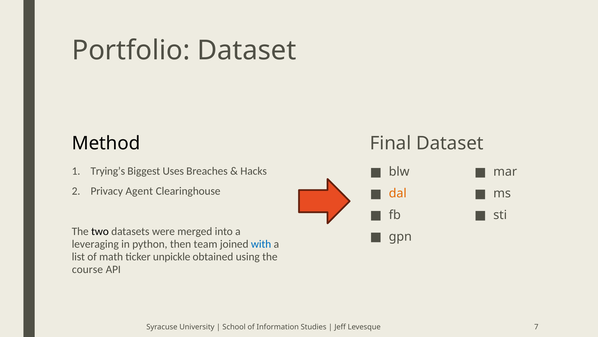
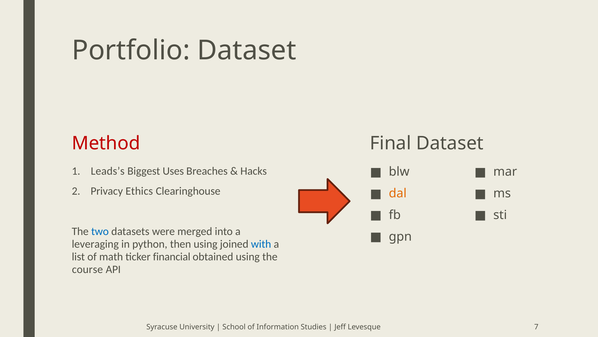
Method colour: black -> red
Trying’s: Trying’s -> Leads’s
Agent: Agent -> Ethics
two colour: black -> blue
then team: team -> using
unpickle: unpickle -> financial
